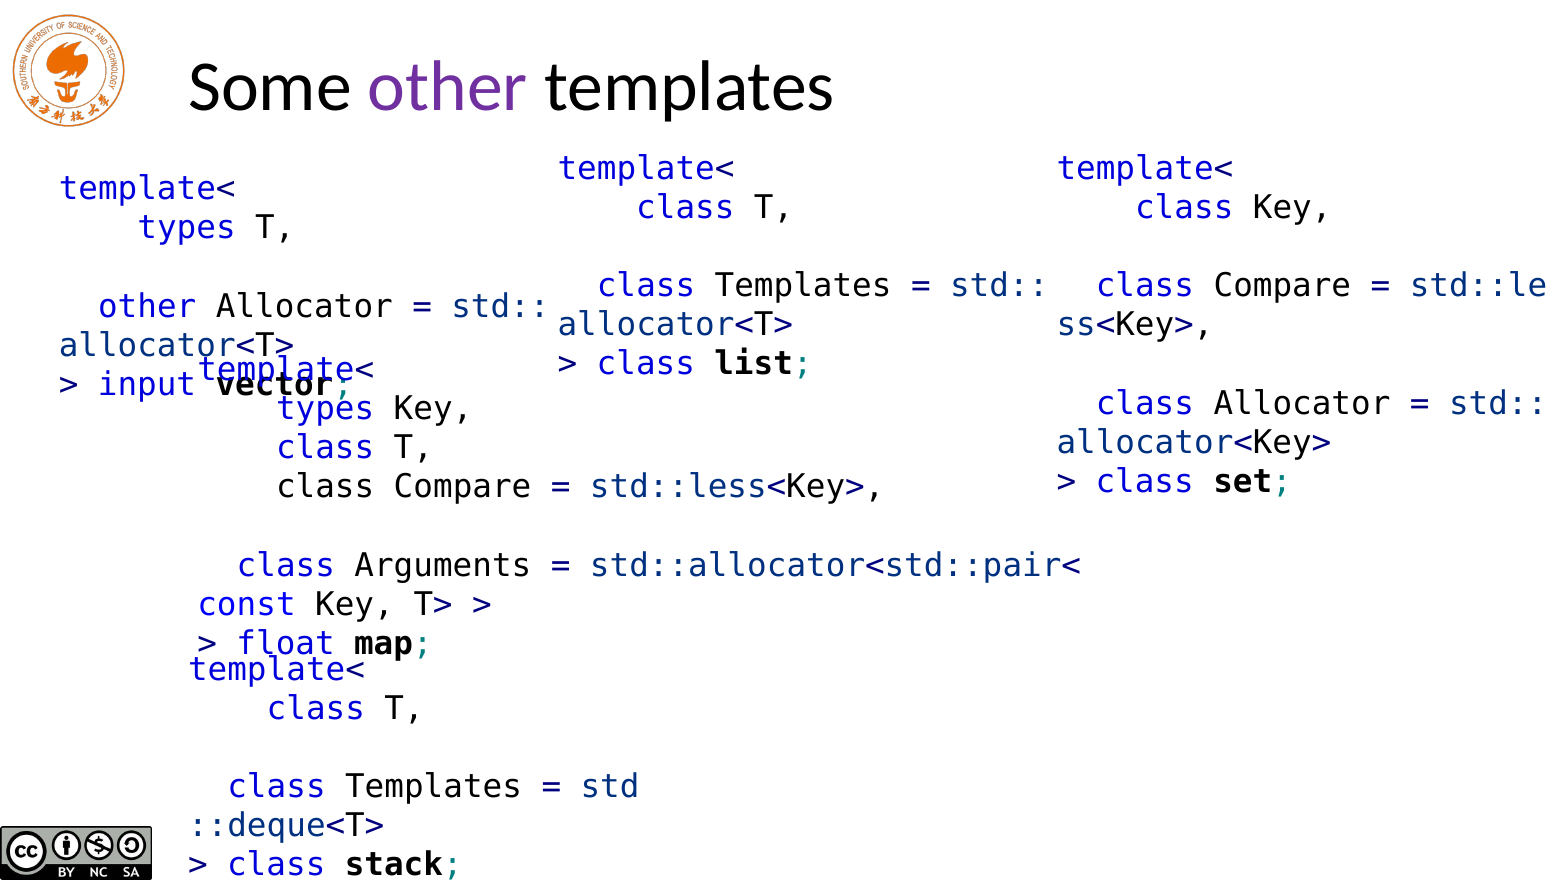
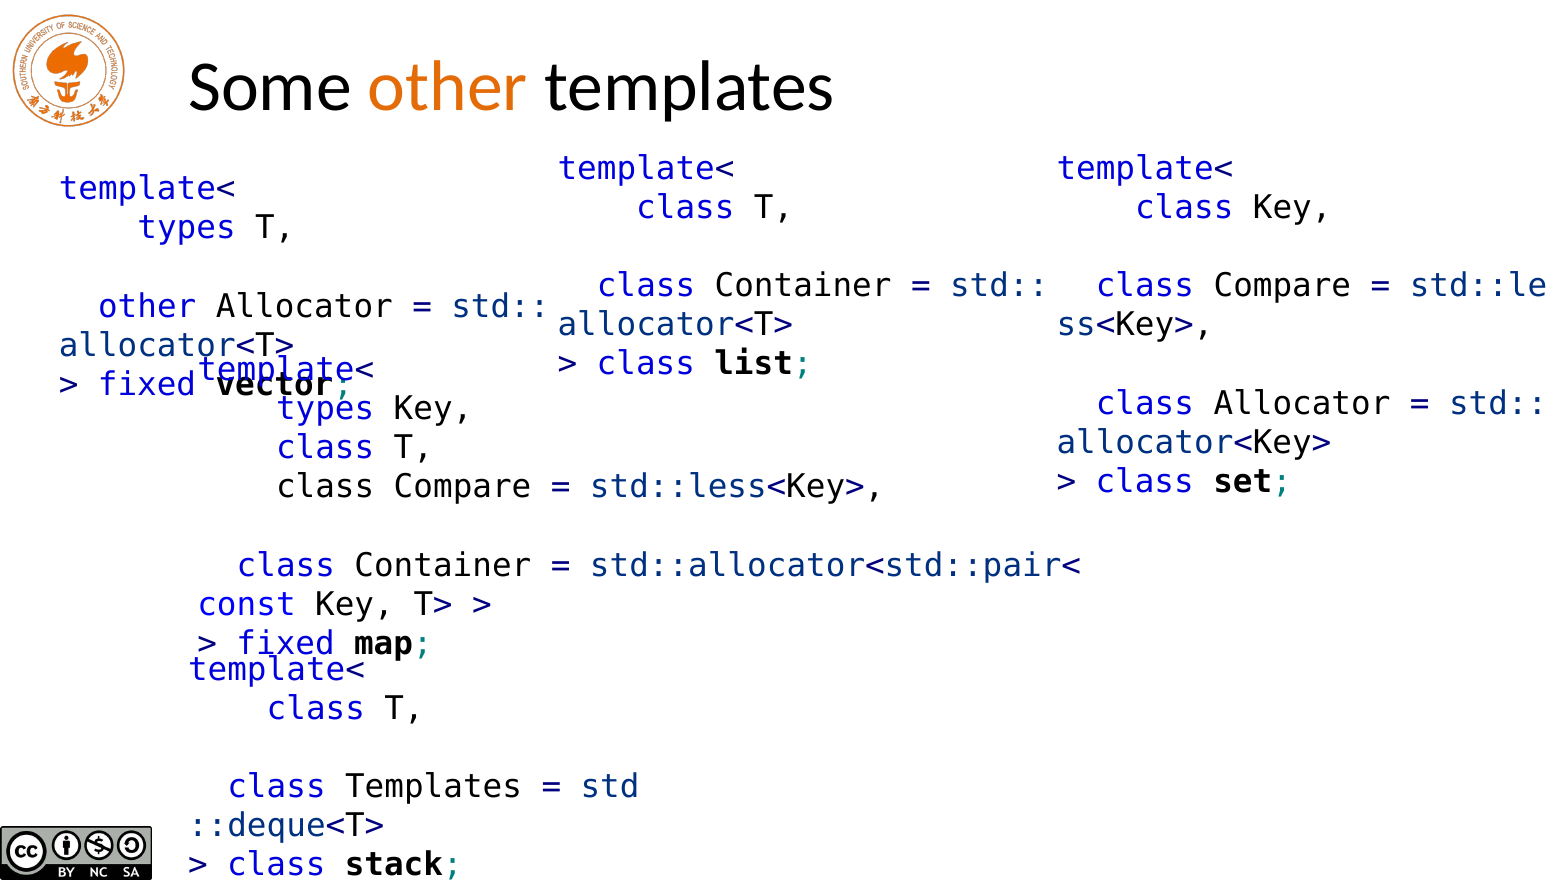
other at (448, 87) colour: purple -> orange
Templates at (803, 286): Templates -> Container
input at (147, 384): input -> fixed
Arguments at (443, 565): Arguments -> Container
float at (286, 644): float -> fixed
